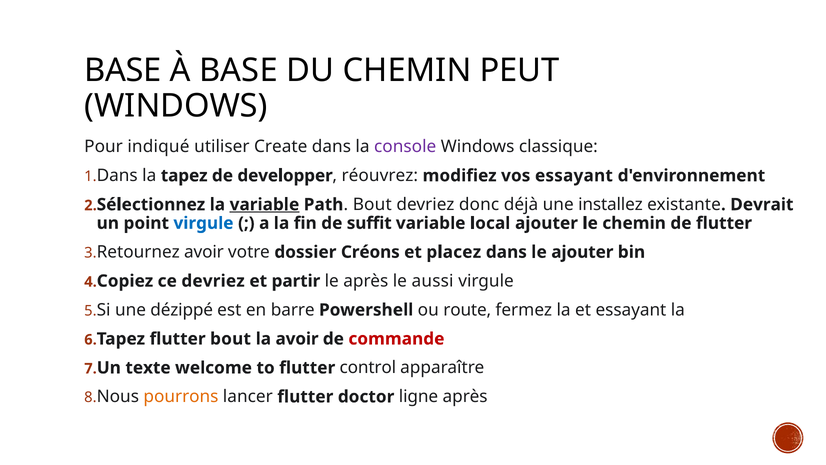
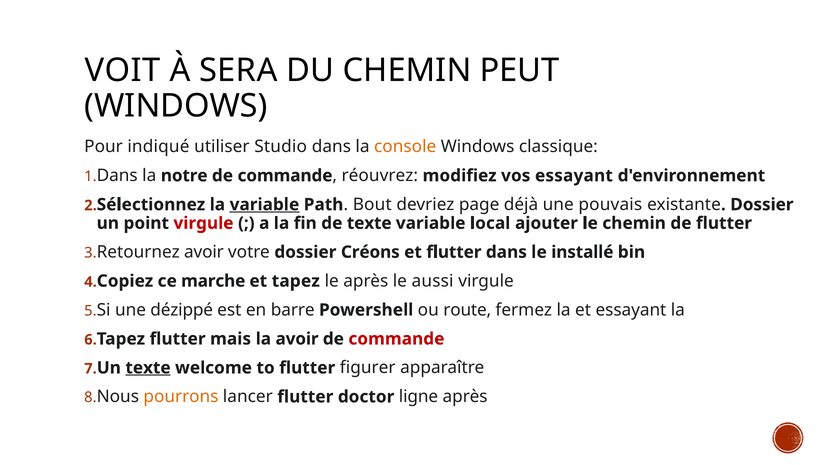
BASE at (123, 70): BASE -> VOIT
À BASE: BASE -> SERA
Create: Create -> Studio
console colour: purple -> orange
tapez: tapez -> notre
developper at (285, 176): developper -> commande
donc: donc -> page
installez: installez -> pouvais
Devrait at (762, 204): Devrait -> Dossier
virgule at (203, 223) colour: blue -> red
de suffit: suffit -> texte
et placez: placez -> flutter
le ajouter: ajouter -> installé
ce devriez: devriez -> marche
partir: partir -> tapez
flutter bout: bout -> mais
texte at (148, 368) underline: none -> present
control: control -> figurer
